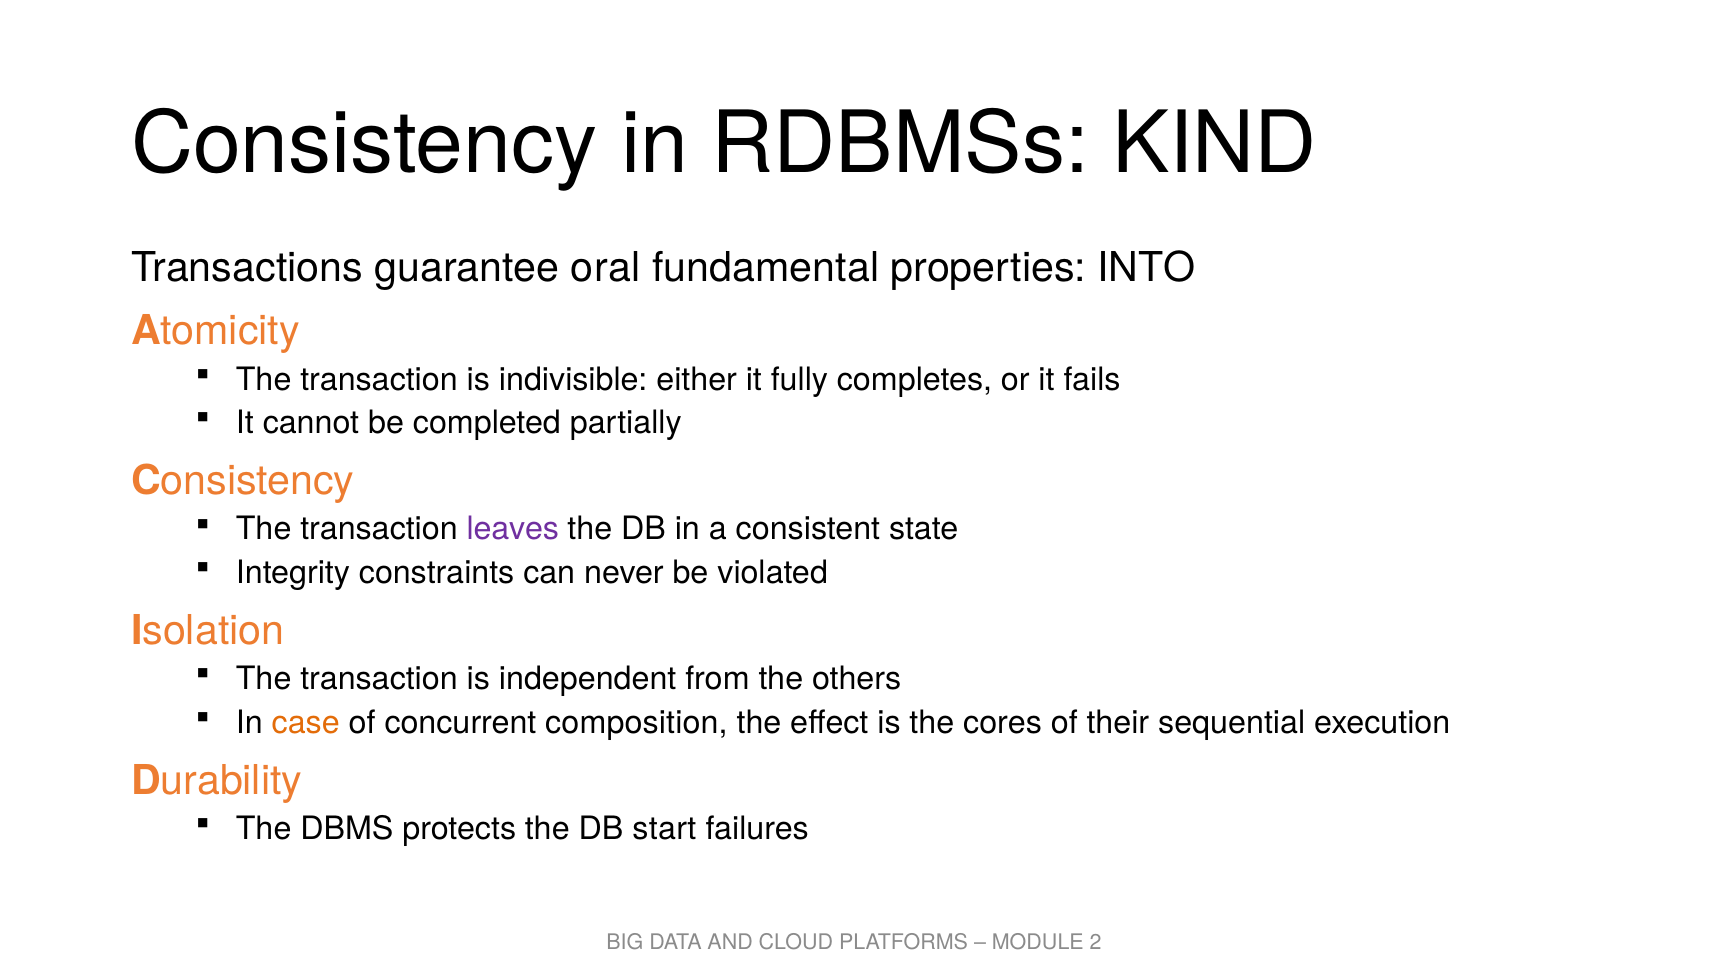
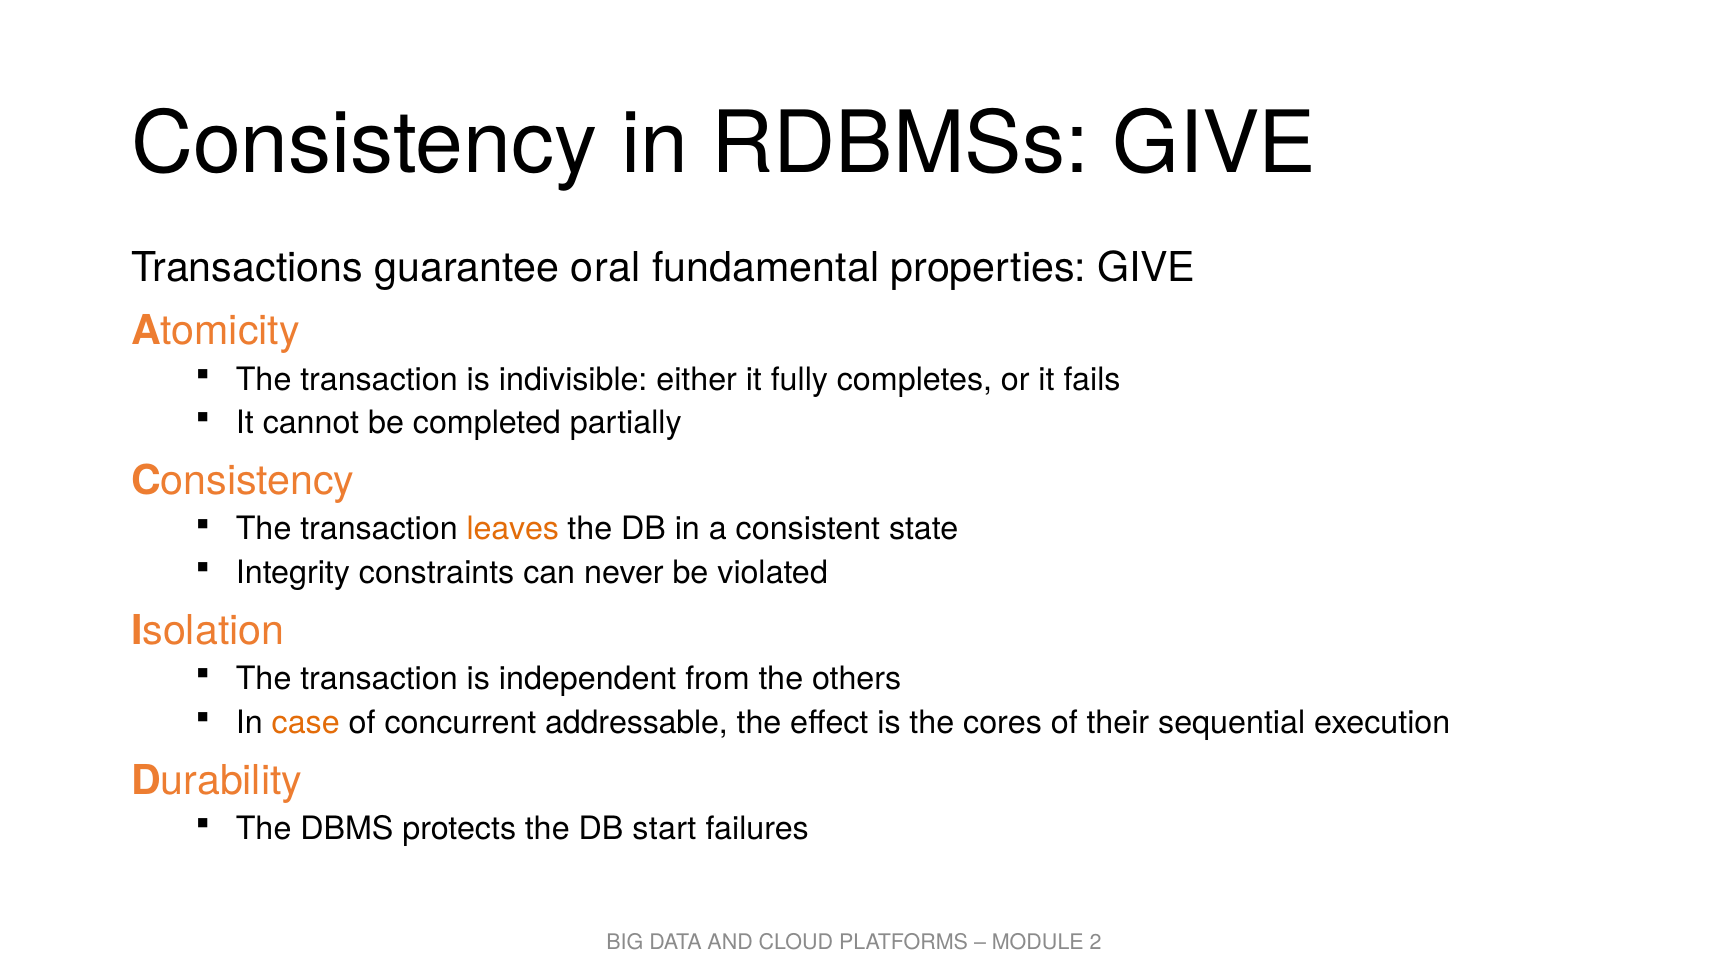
RDBMSs KIND: KIND -> GIVE
properties INTO: INTO -> GIVE
leaves colour: purple -> orange
composition: composition -> addressable
